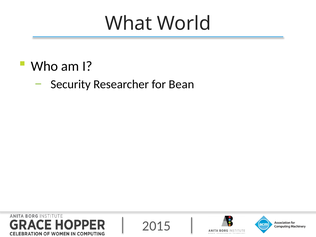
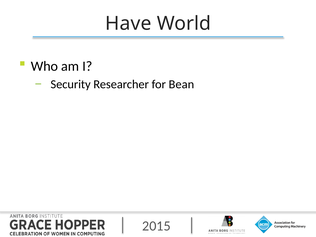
What: What -> Have
